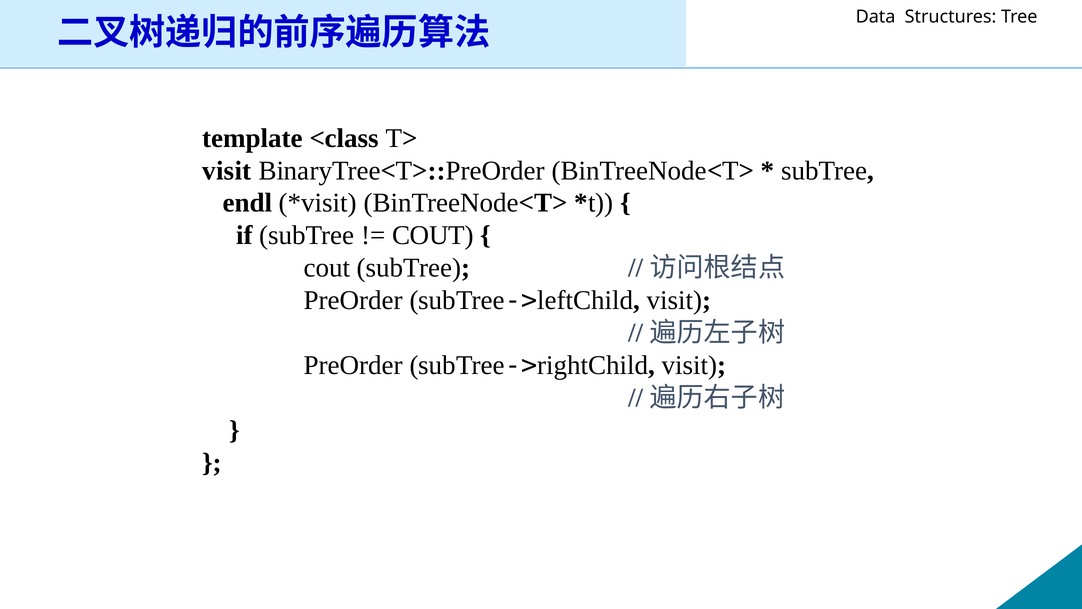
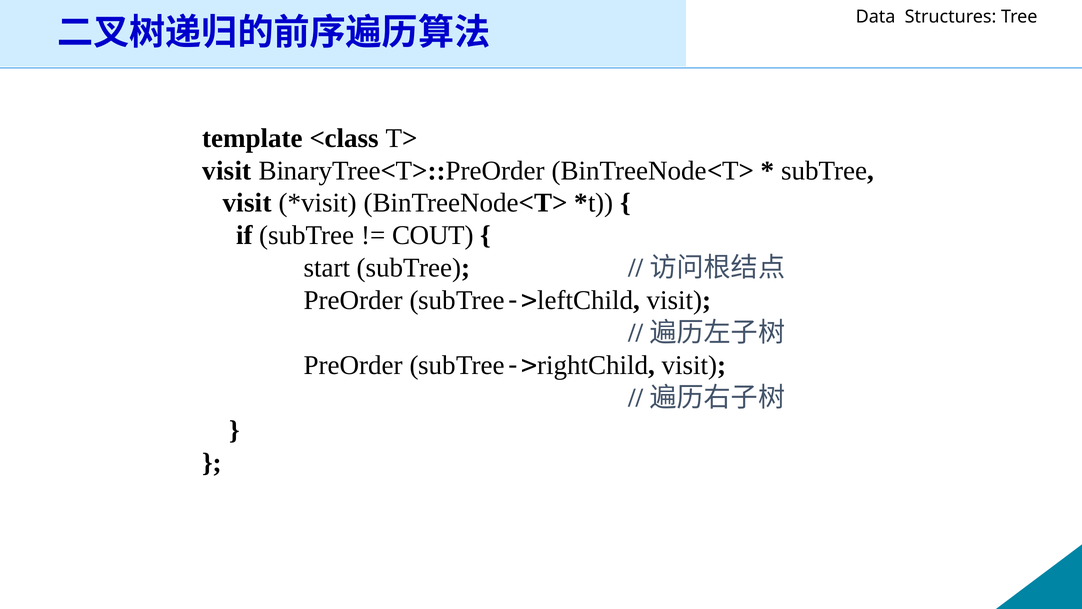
endl at (247, 203): endl -> visit
cout at (327, 268): cout -> start
